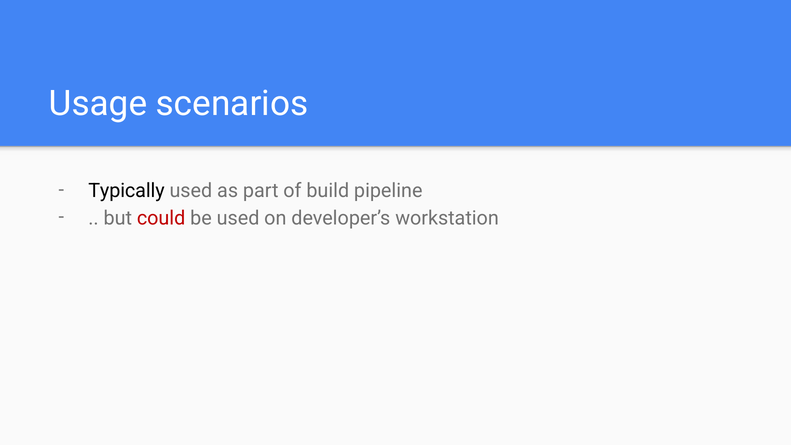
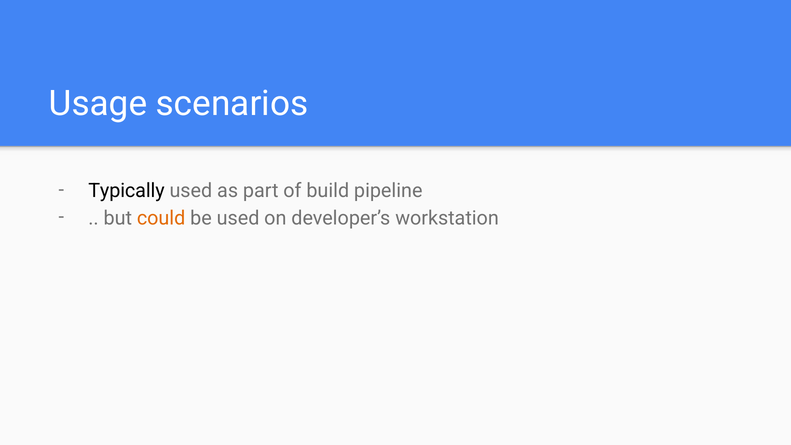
could colour: red -> orange
